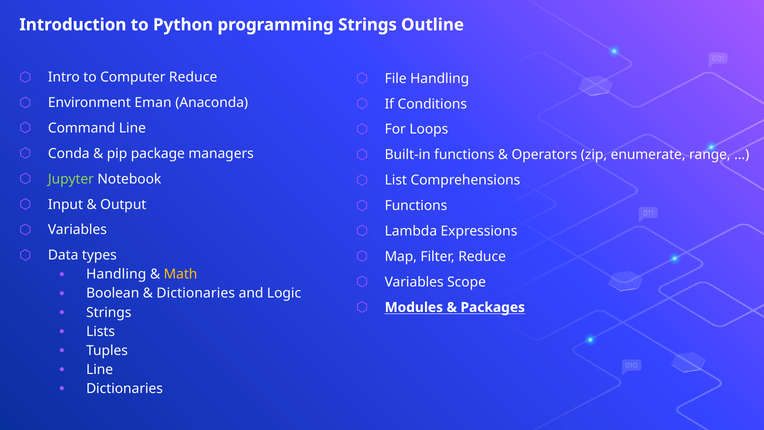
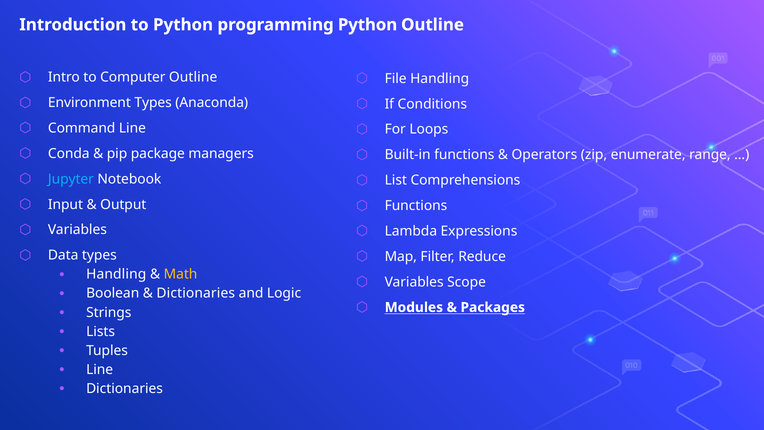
programming Strings: Strings -> Python
Computer Reduce: Reduce -> Outline
Environment Eman: Eman -> Types
Jupyter colour: light green -> light blue
